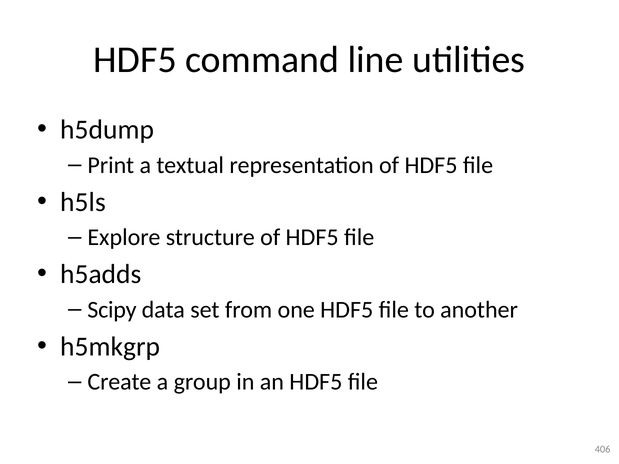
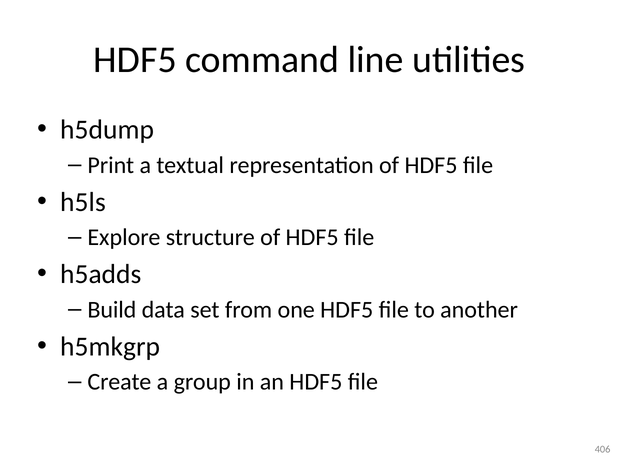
Scipy: Scipy -> Build
